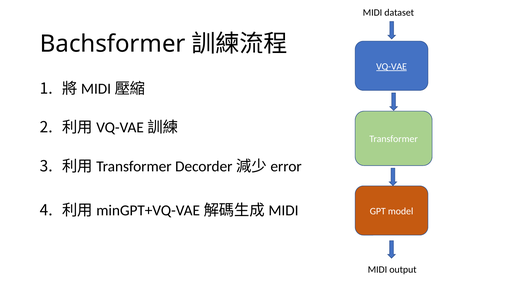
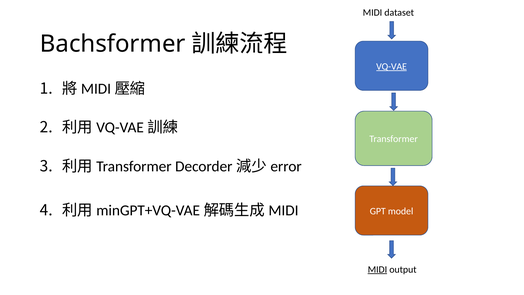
MIDI at (377, 269) underline: none -> present
